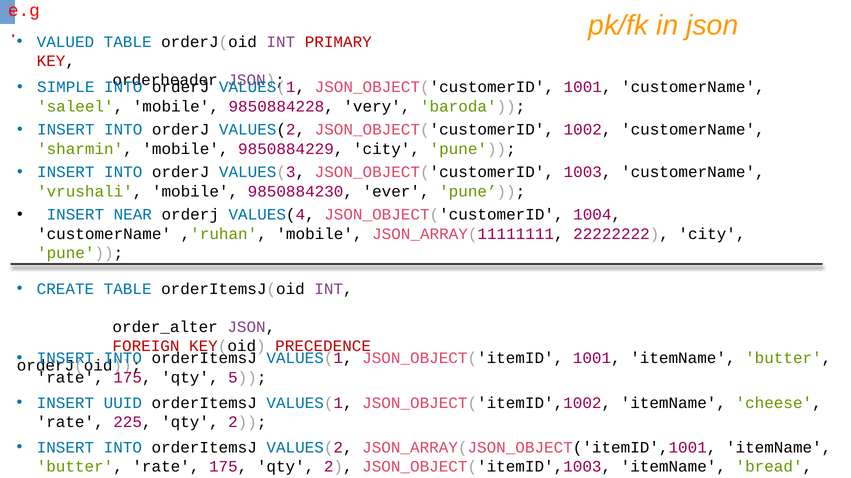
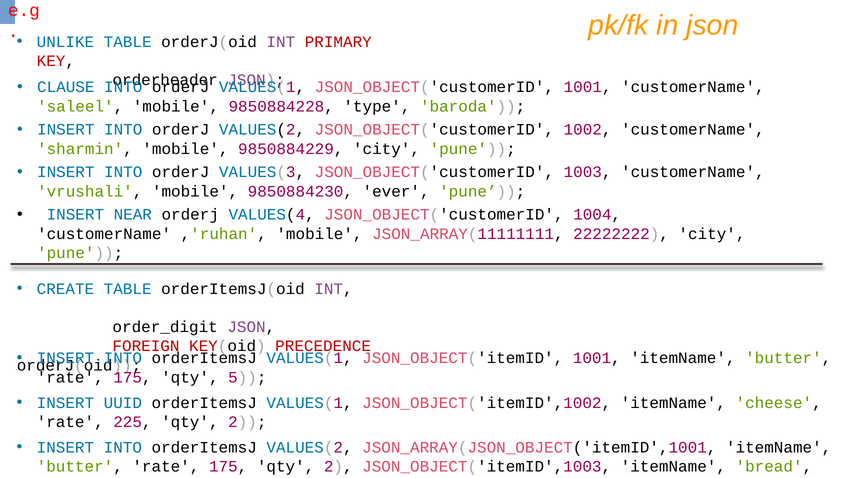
VALUED: VALUED -> UNLIKE
SIMPLE: SIMPLE -> CLAUSE
very: very -> type
order_alter: order_alter -> order_digit
